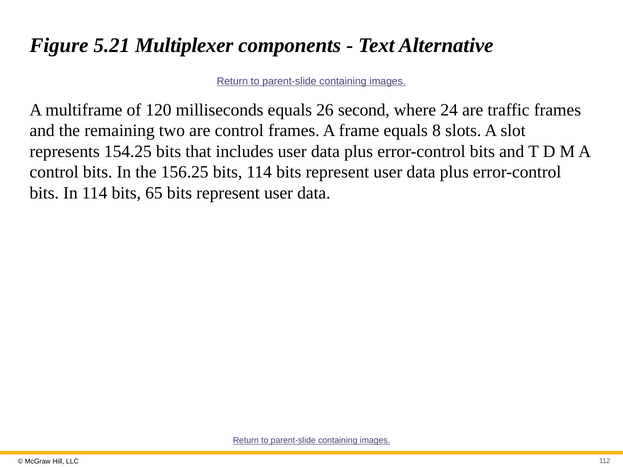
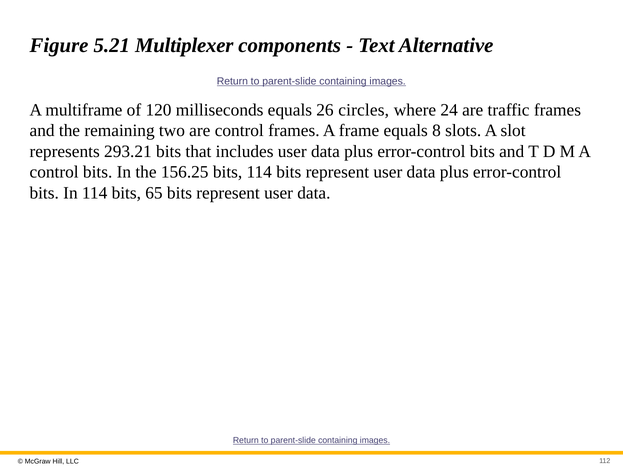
second: second -> circles
154.25: 154.25 -> 293.21
